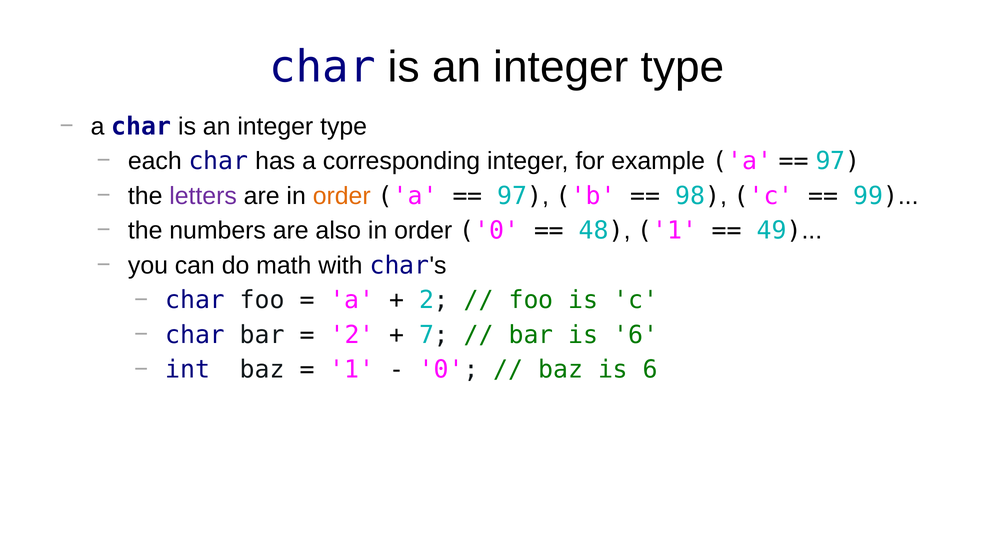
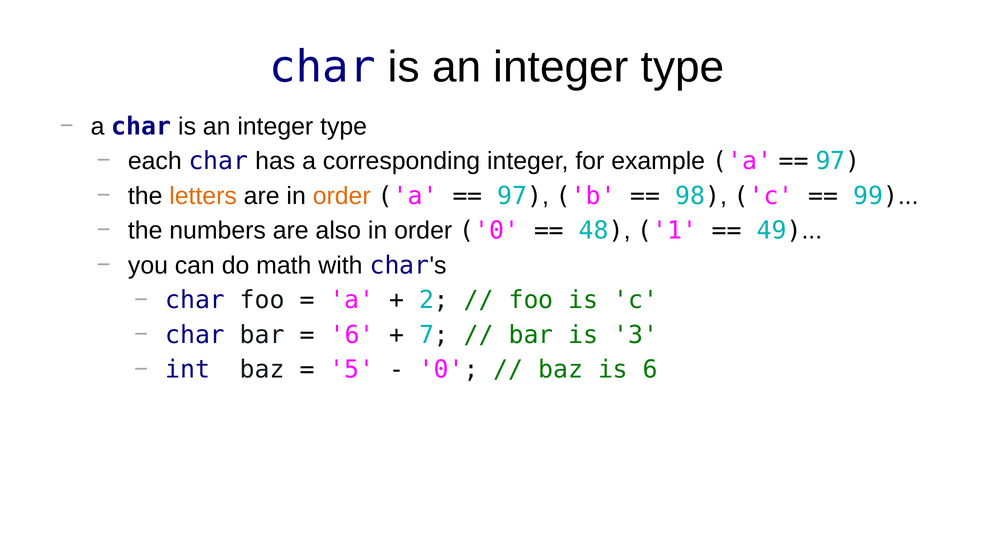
letters colour: purple -> orange
2 at (352, 335): 2 -> 6
bar is 6: 6 -> 3
1 at (352, 370): 1 -> 5
